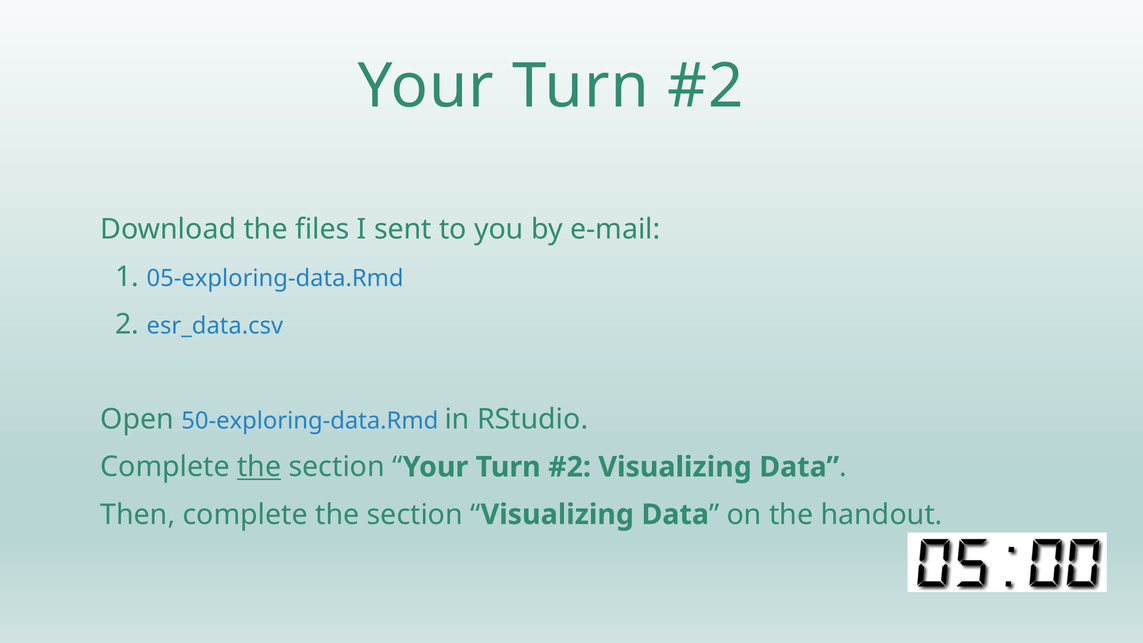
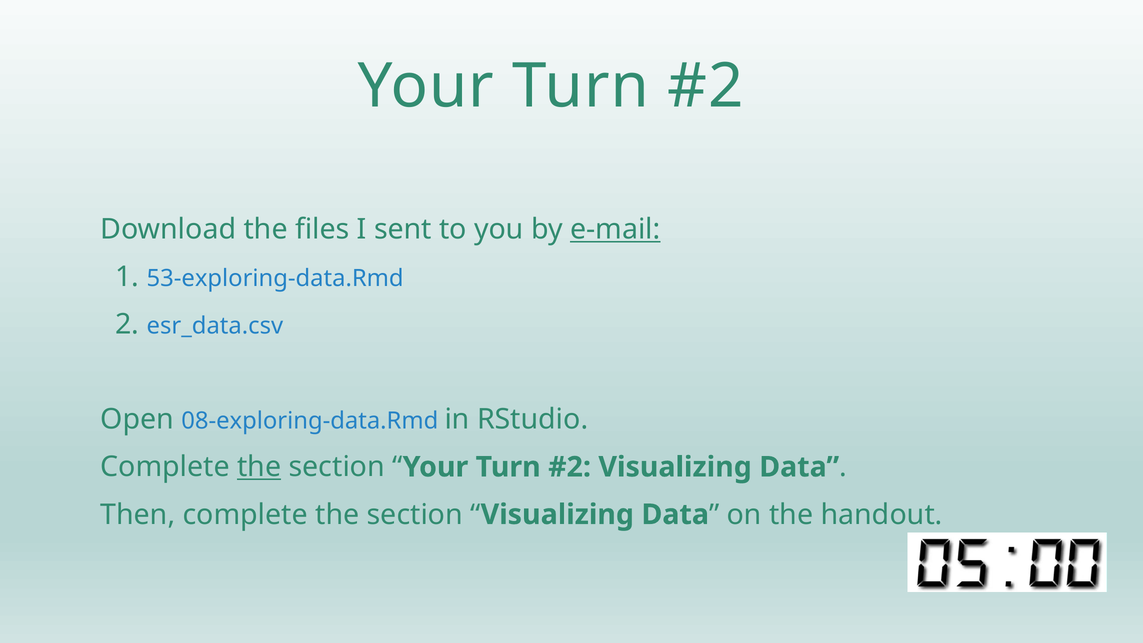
e-mail underline: none -> present
05-exploring-data.Rmd: 05-exploring-data.Rmd -> 53-exploring-data.Rmd
50-exploring-data.Rmd: 50-exploring-data.Rmd -> 08-exploring-data.Rmd
